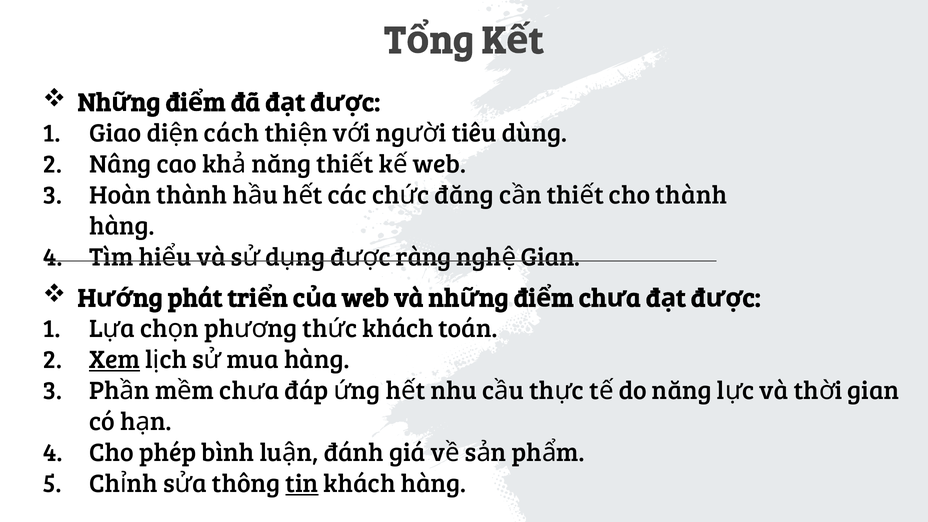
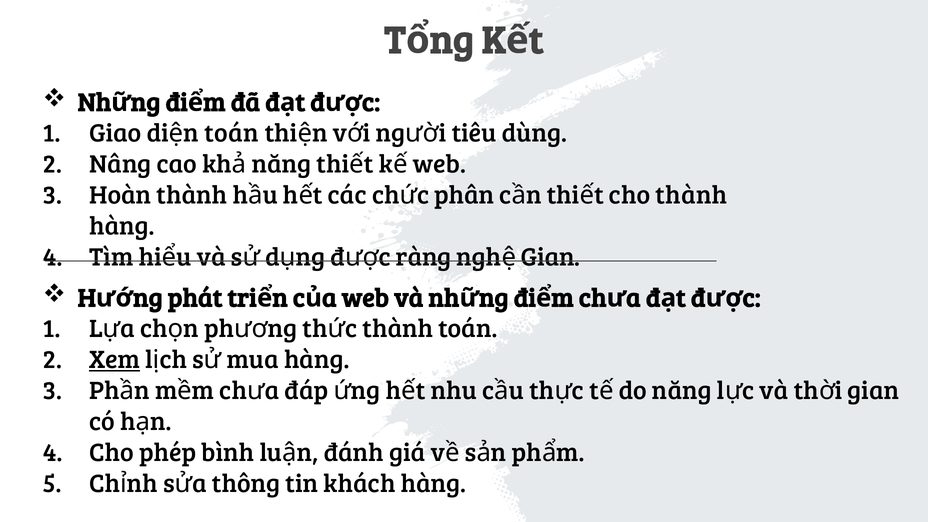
cách at (231, 133): cách -> toán
đăng: đăng -> phân
khách at (398, 329): khách -> thành
tin underline: present -> none
